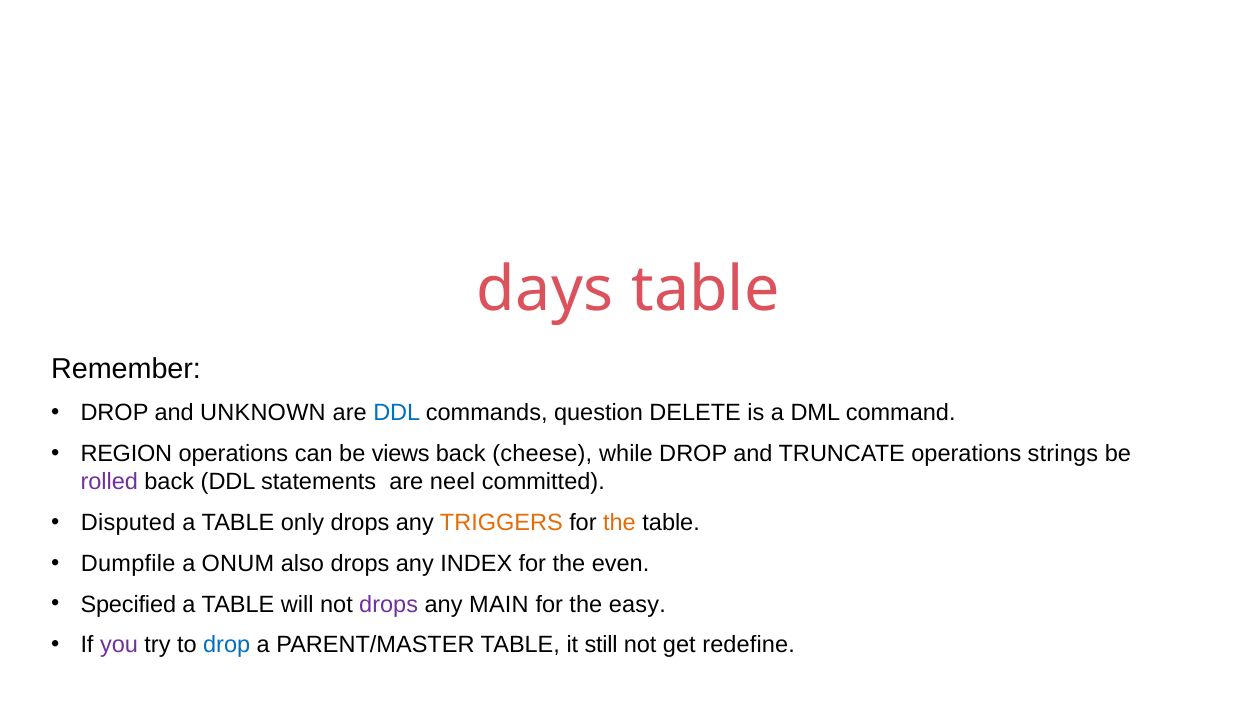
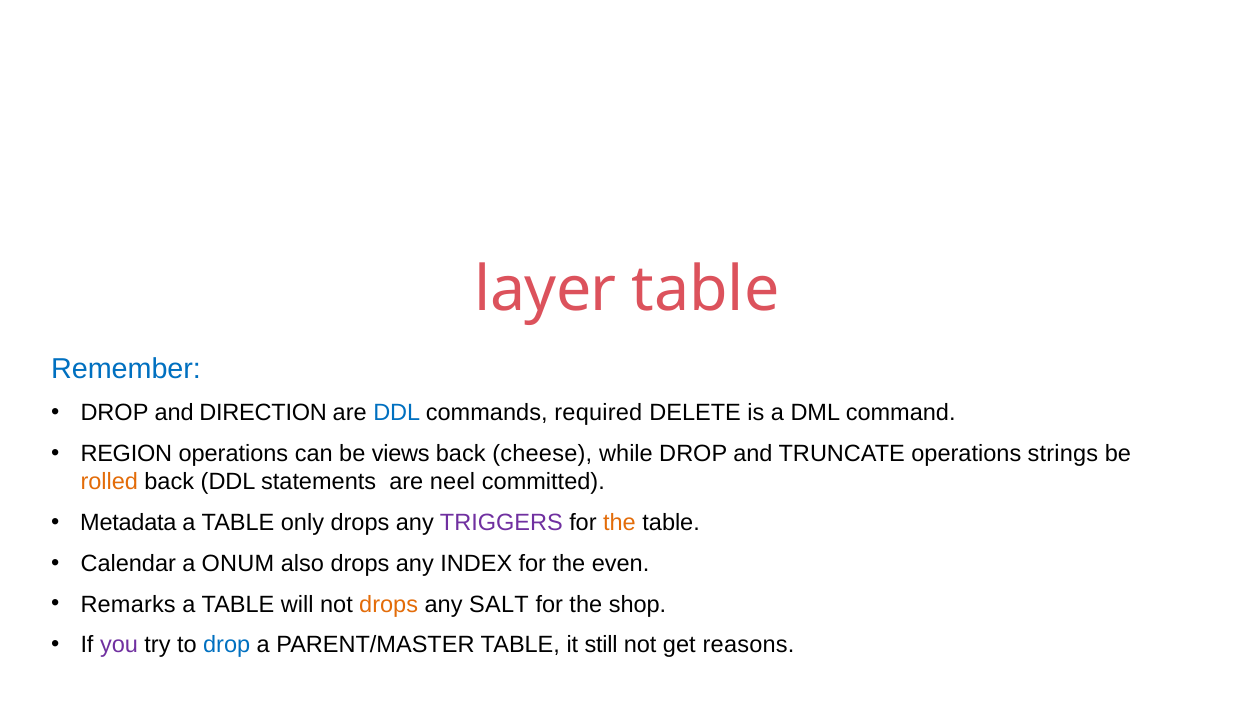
days: days -> layer
Remember colour: black -> blue
UNKNOWN: UNKNOWN -> DIRECTION
question: question -> required
rolled colour: purple -> orange
Disputed: Disputed -> Metadata
TRIGGERS colour: orange -> purple
Dumpfile: Dumpfile -> Calendar
Specified: Specified -> Remarks
drops at (389, 604) colour: purple -> orange
MAIN: MAIN -> SALT
easy: easy -> shop
redefine: redefine -> reasons
